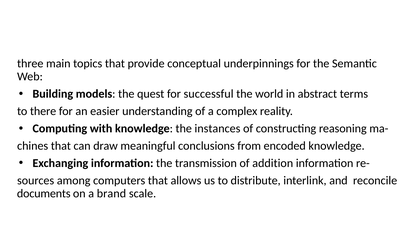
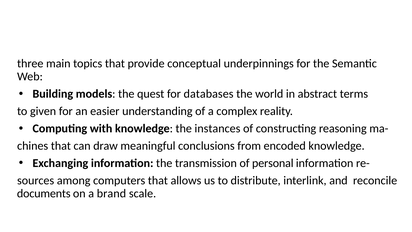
successful: successful -> databases
there: there -> given
addition: addition -> personal
